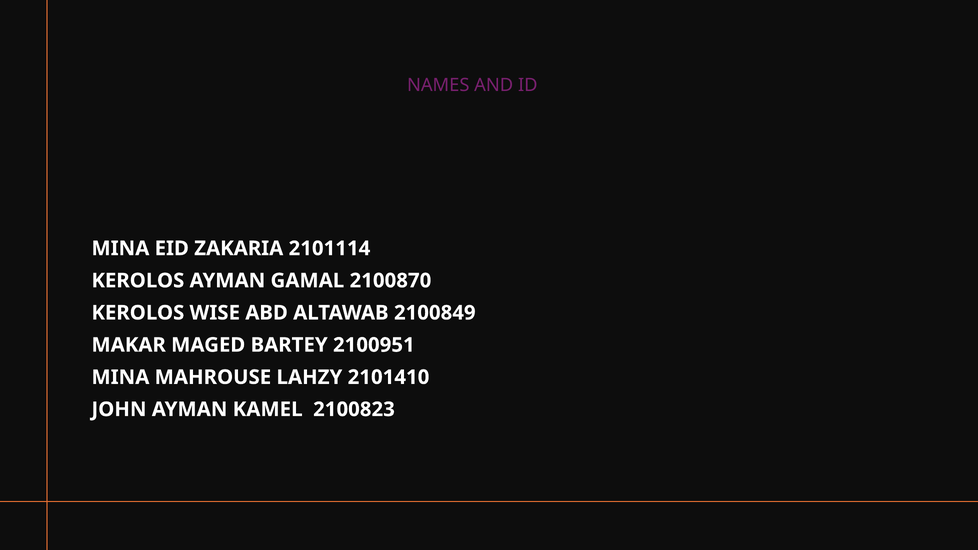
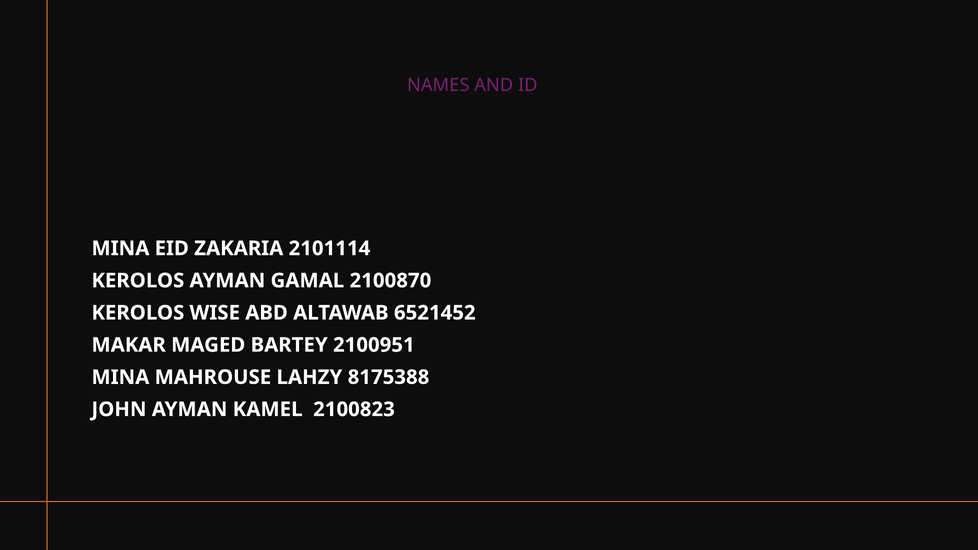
2100849: 2100849 -> 6521452
2101410: 2101410 -> 8175388
